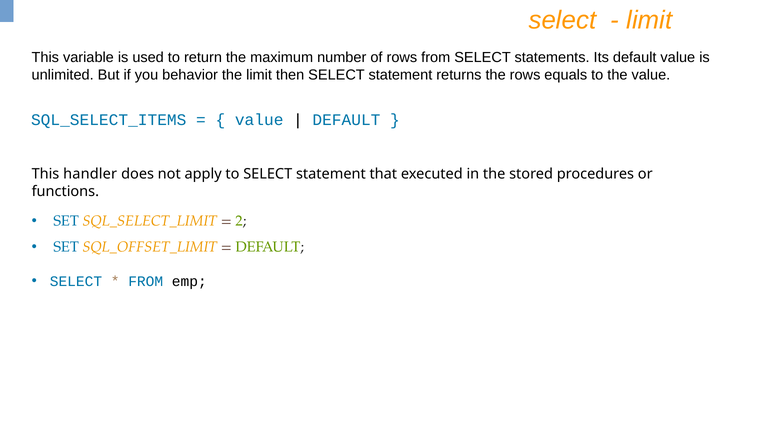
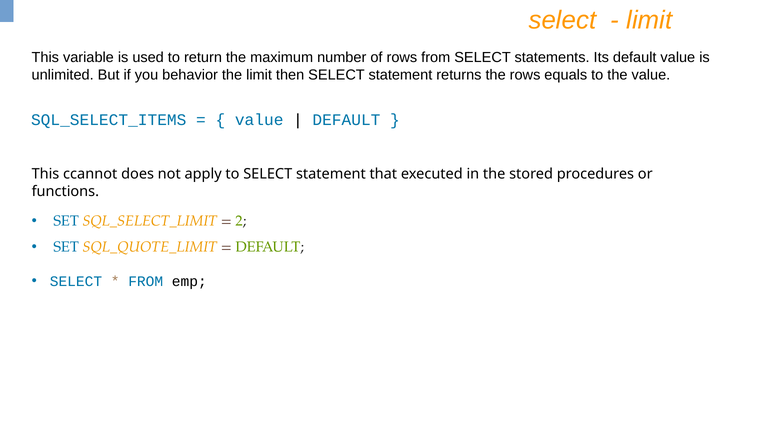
handler: handler -> ccannot
SQL_OFFSET_LIMIT: SQL_OFFSET_LIMIT -> SQL_QUOTE_LIMIT
